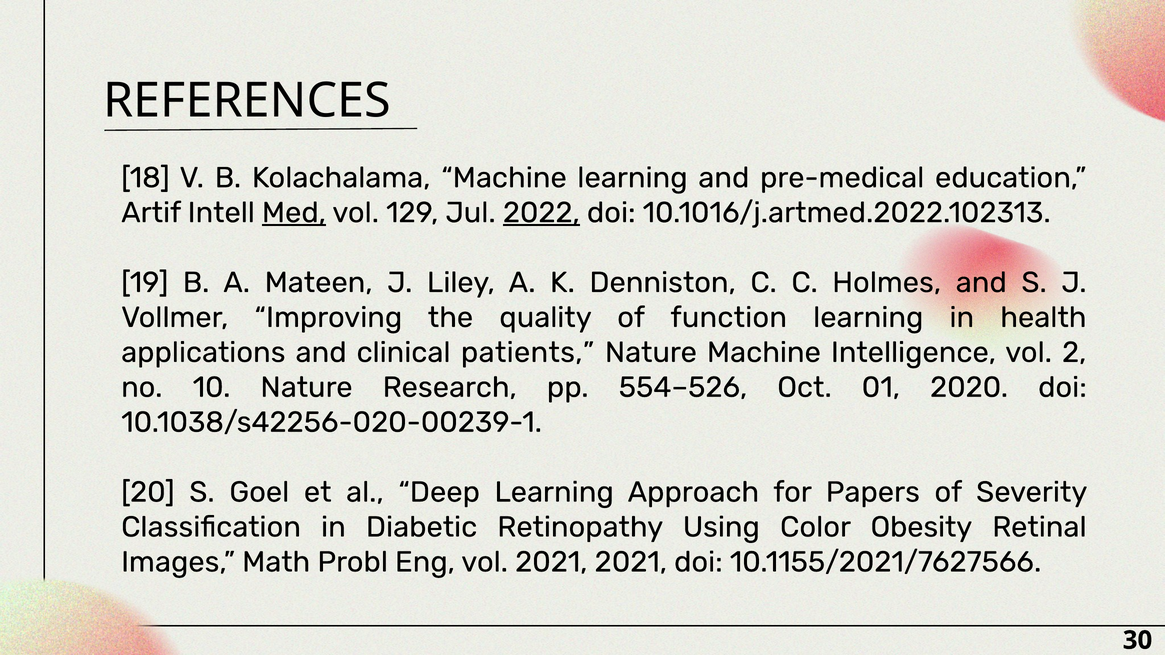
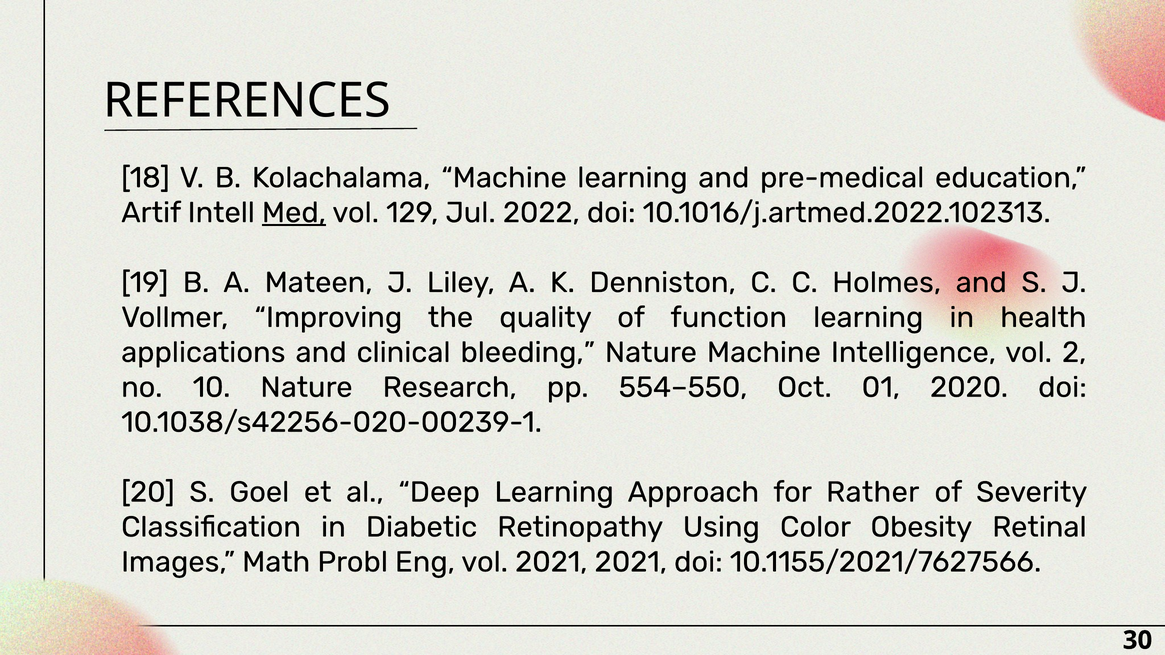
2022 underline: present -> none
patients: patients -> bleeding
554–526: 554–526 -> 554–550
Papers: Papers -> Rather
